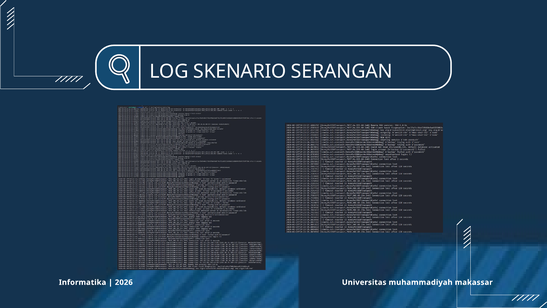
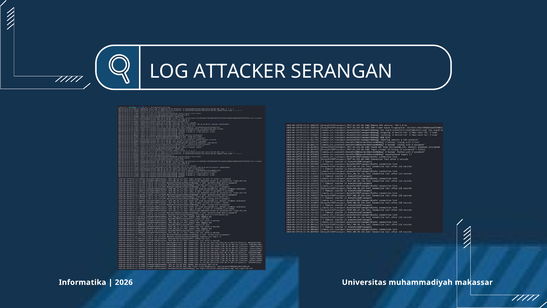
SKENARIO: SKENARIO -> ATTACKER
